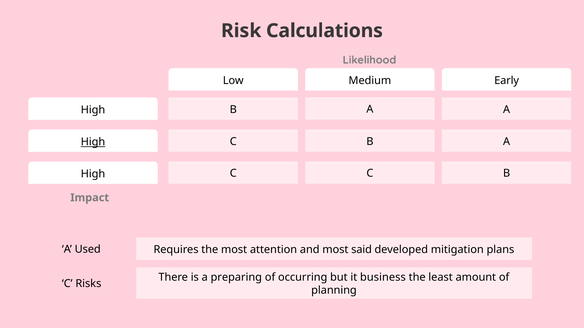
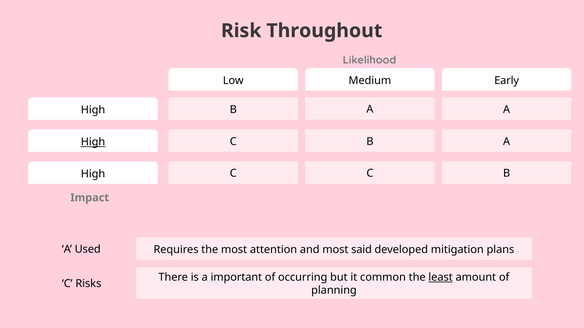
Calculations: Calculations -> Throughout
preparing: preparing -> important
business: business -> common
least underline: none -> present
